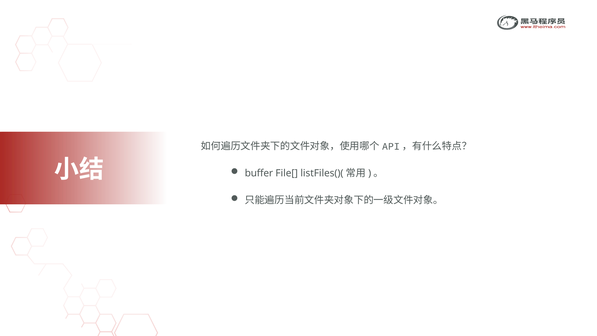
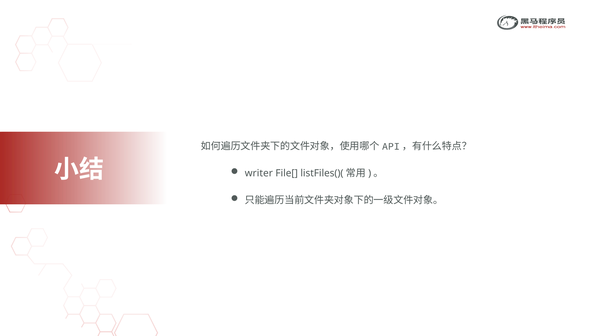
buffer: buffer -> writer
